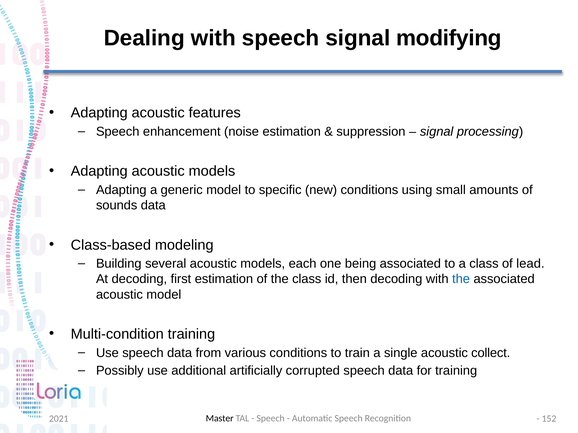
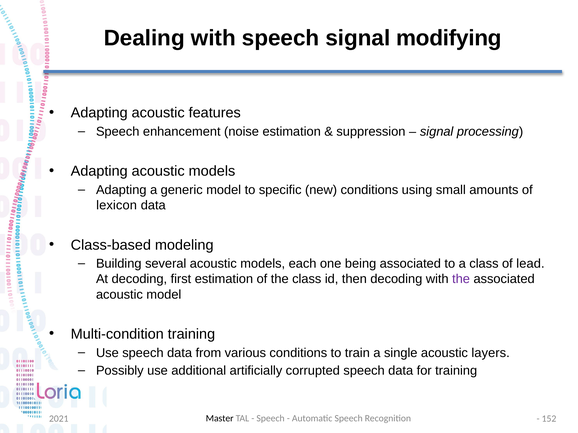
sounds: sounds -> lexicon
the at (461, 279) colour: blue -> purple
collect: collect -> layers
